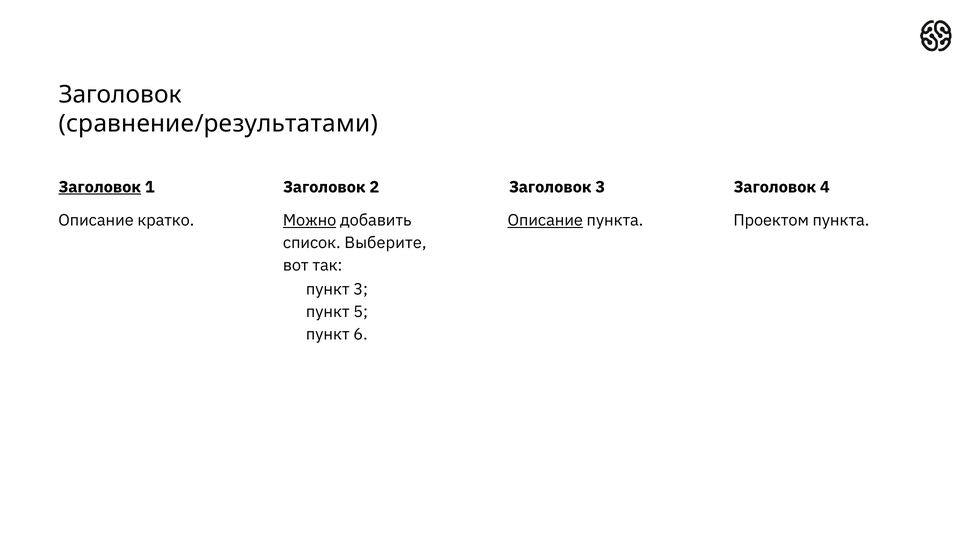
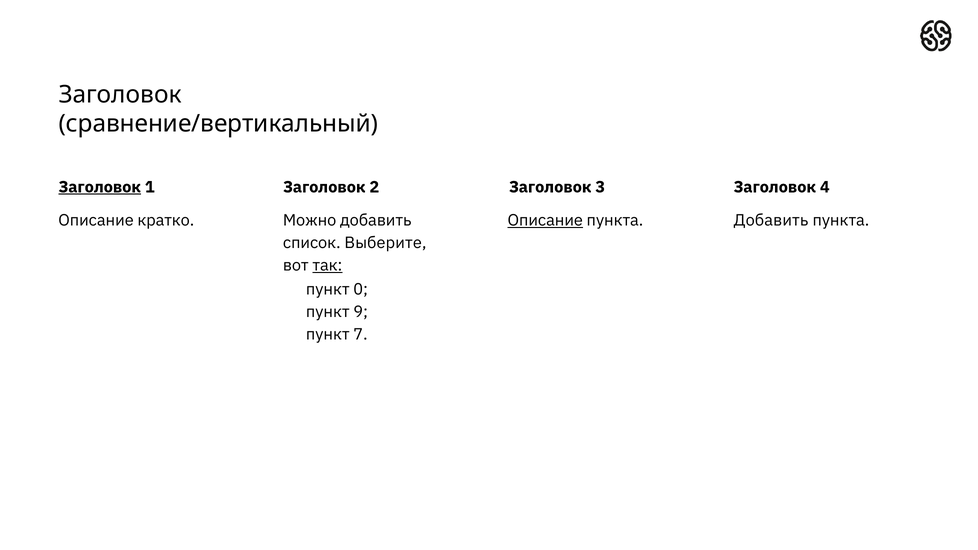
сравнение/результатами: сравнение/результатами -> сравнение/вертикальный
Проектом at (771, 220): Проектом -> Добавить
Можно underline: present -> none
так underline: none -> present
3 at (361, 289): 3 -> 0
5: 5 -> 9
6: 6 -> 7
